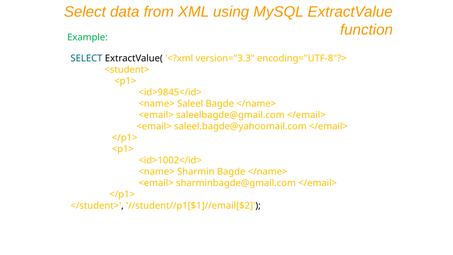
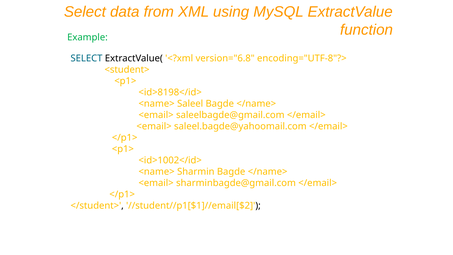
version="3.3: version="3.3 -> version="6.8
<id>9845</id>: <id>9845</id> -> <id>8198</id>
